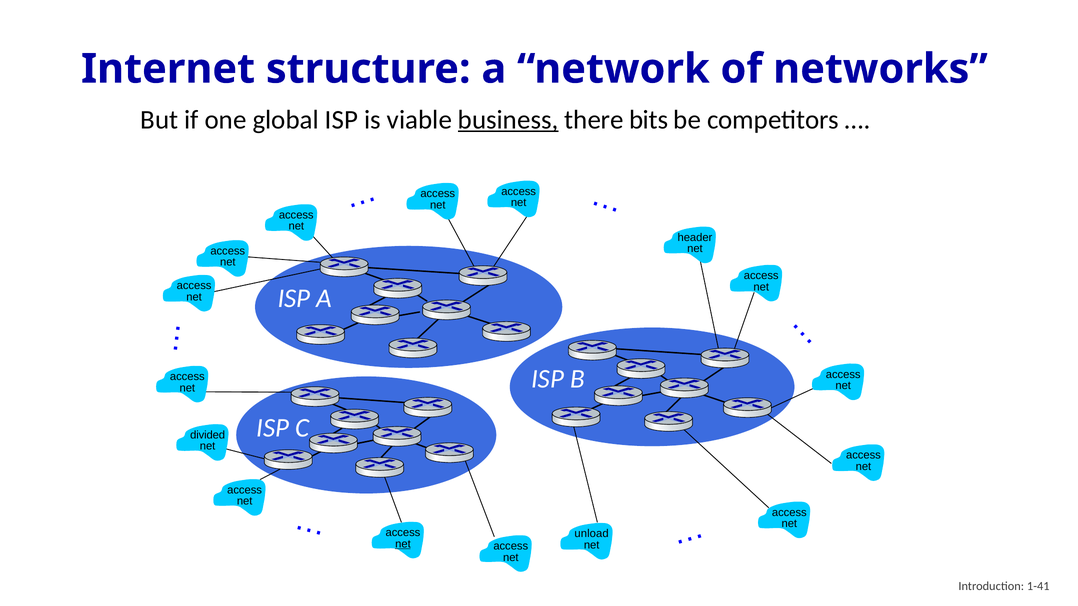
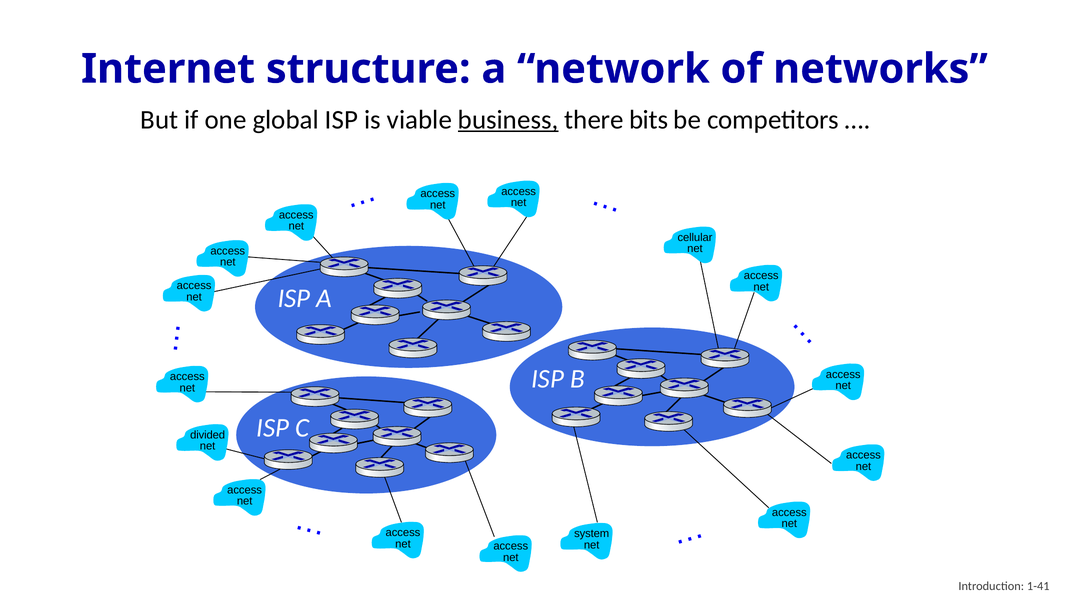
header: header -> cellular
unload: unload -> system
net at (403, 544) underline: present -> none
